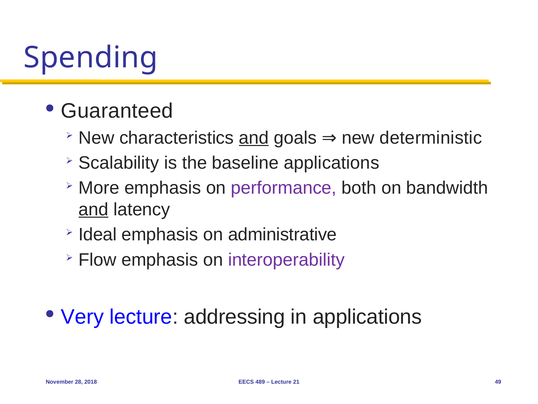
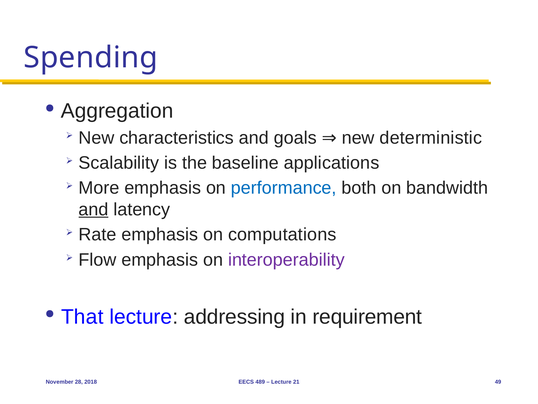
Guaranteed: Guaranteed -> Aggregation
and at (254, 138) underline: present -> none
performance colour: purple -> blue
Ideal: Ideal -> Rate
administrative: administrative -> computations
Very: Very -> That
in applications: applications -> requirement
